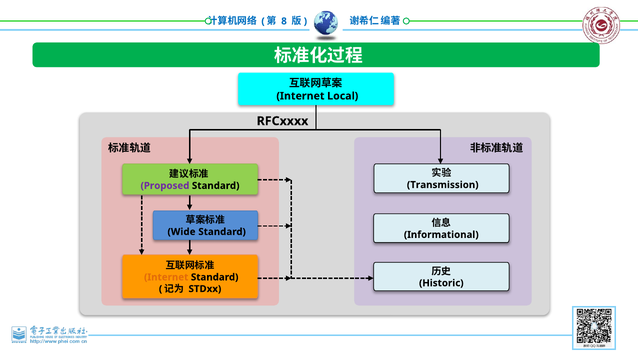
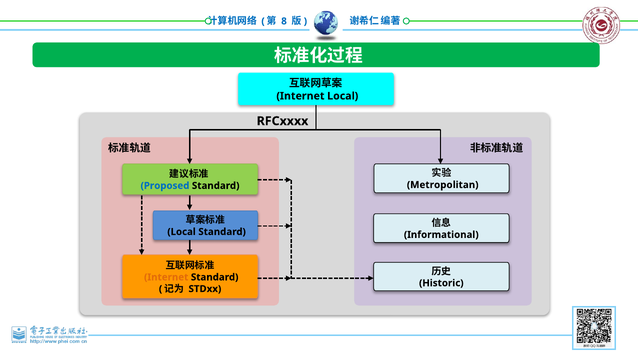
Transmission: Transmission -> Metropolitan
Proposed colour: purple -> blue
Wide at (181, 232): Wide -> Local
